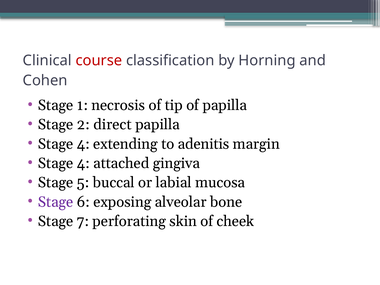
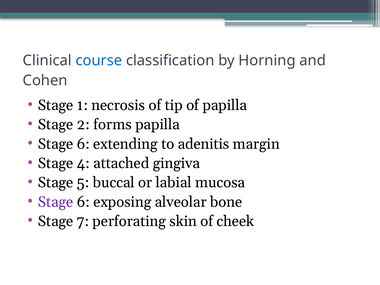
course colour: red -> blue
direct: direct -> forms
4 at (83, 144): 4 -> 6
